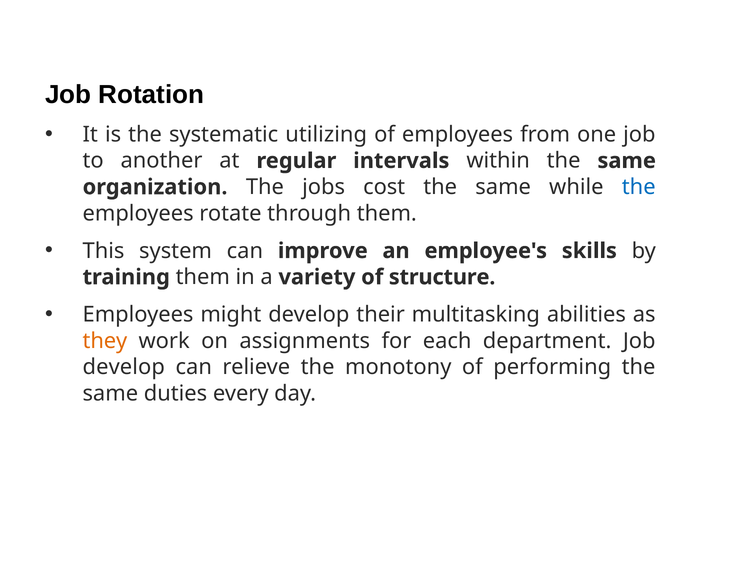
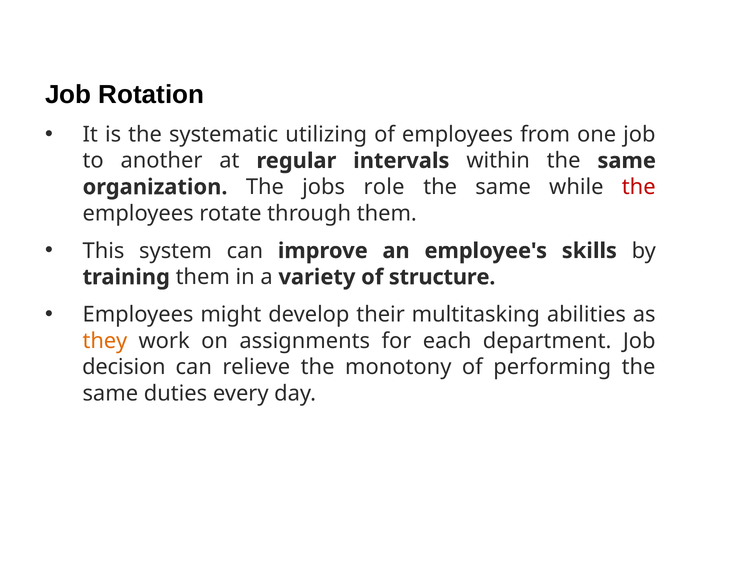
cost: cost -> role
the at (639, 187) colour: blue -> red
develop at (124, 367): develop -> decision
